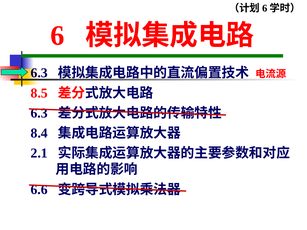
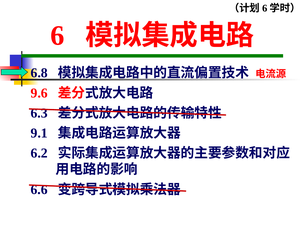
6.3 at (39, 73): 6.3 -> 6.8
8.5: 8.5 -> 9.6
8.4: 8.4 -> 9.1
2.1: 2.1 -> 6.2
